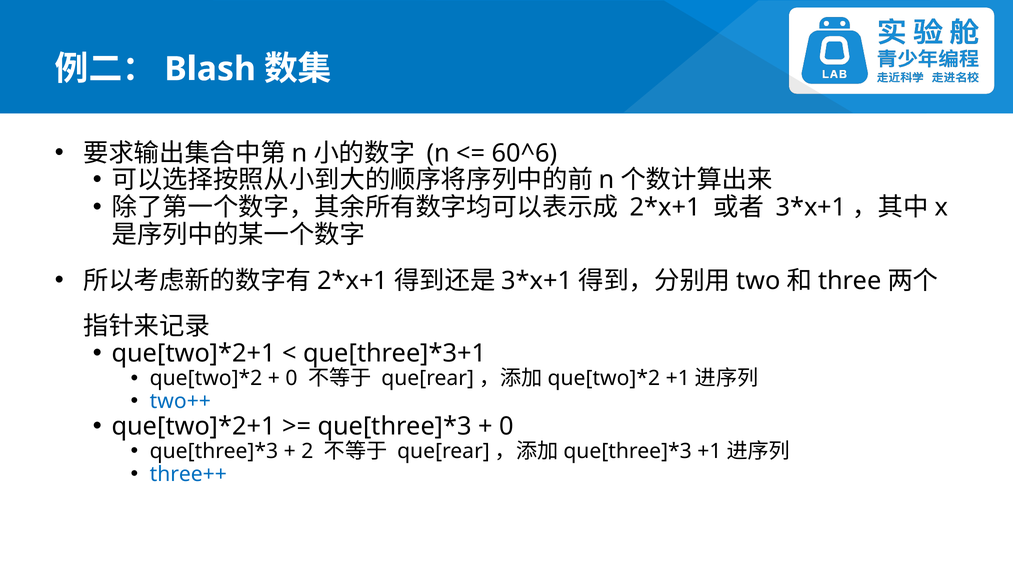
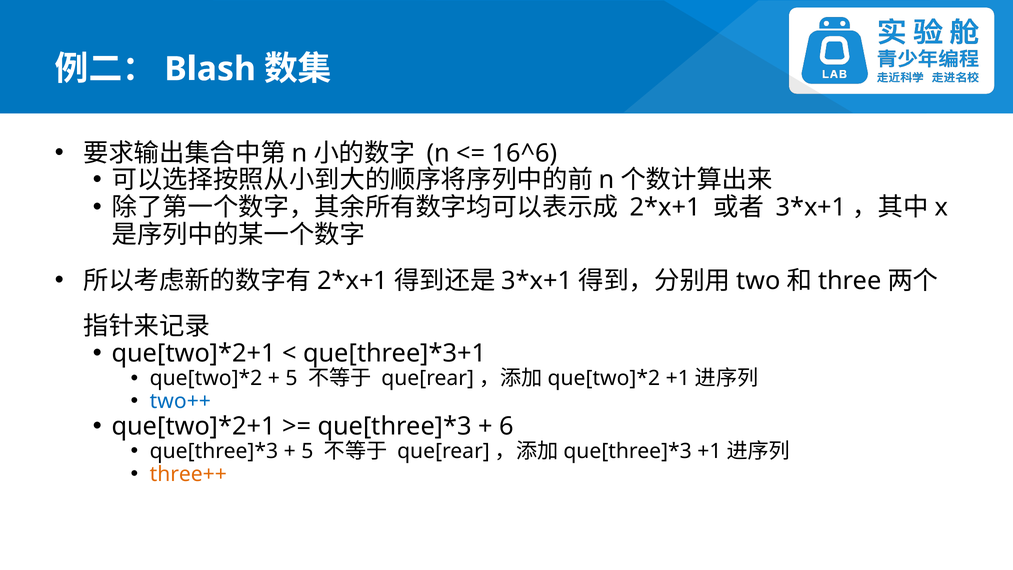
60^6: 60^6 -> 16^6
0 at (291, 378): 0 -> 5
0 at (506, 426): 0 -> 6
2 at (307, 451): 2 -> 5
three++ colour: blue -> orange
